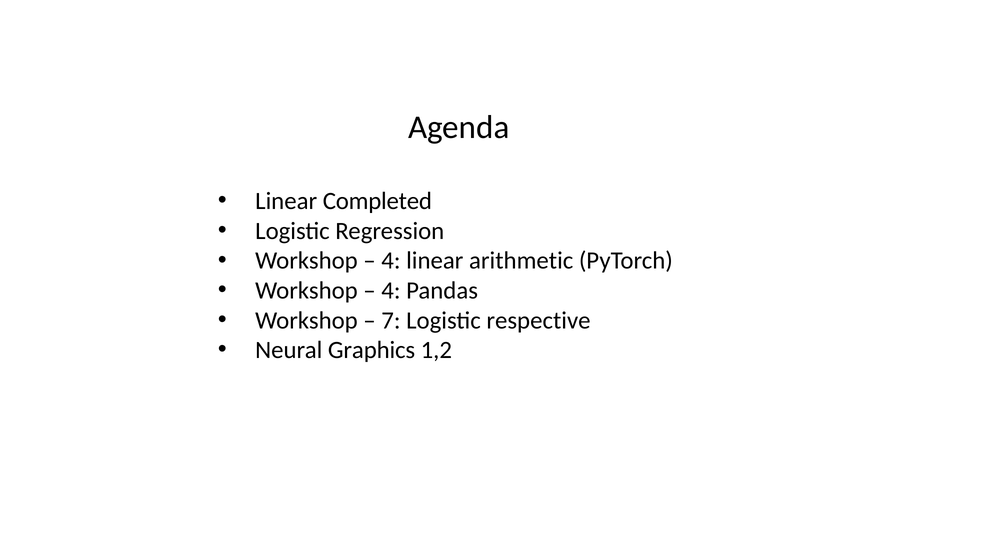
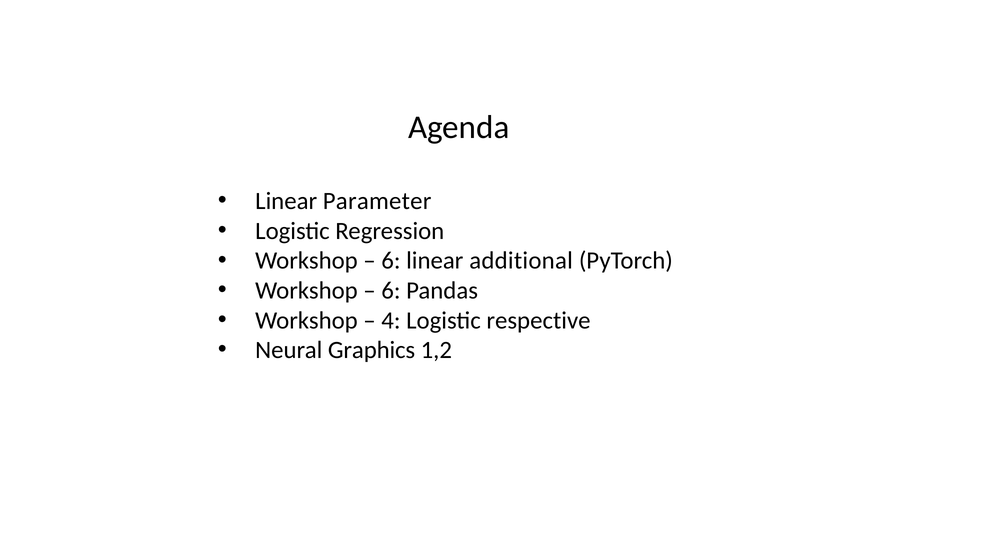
Completed: Completed -> Parameter
4 at (391, 260): 4 -> 6
arithmetic: arithmetic -> additional
4 at (391, 290): 4 -> 6
7: 7 -> 4
